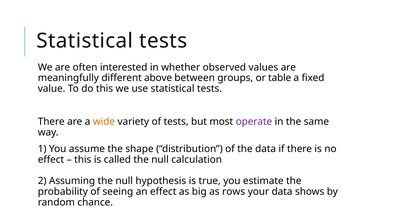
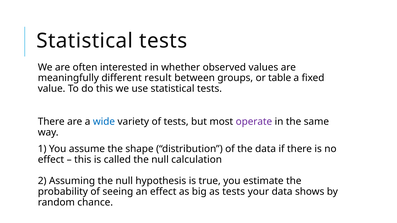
above: above -> result
wide colour: orange -> blue
as rows: rows -> tests
